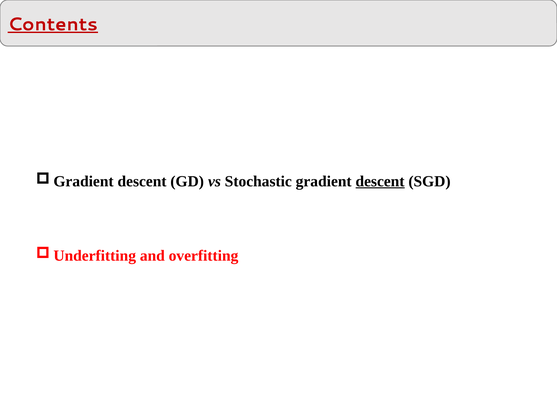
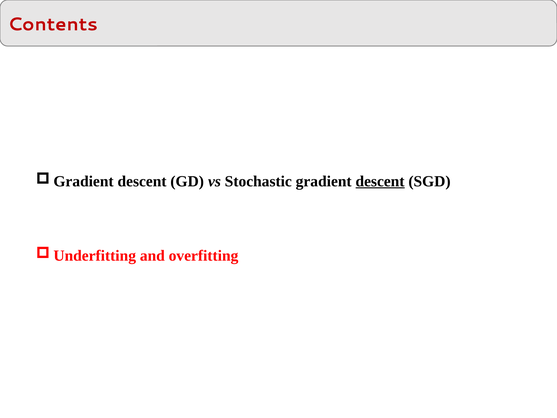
Contents underline: present -> none
